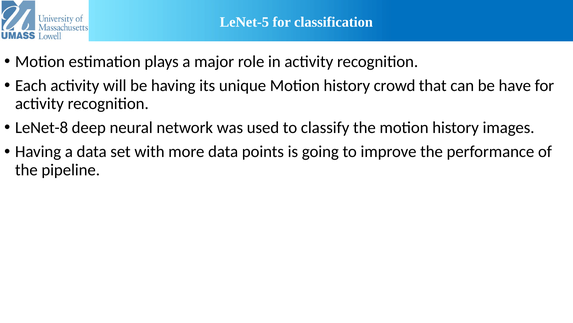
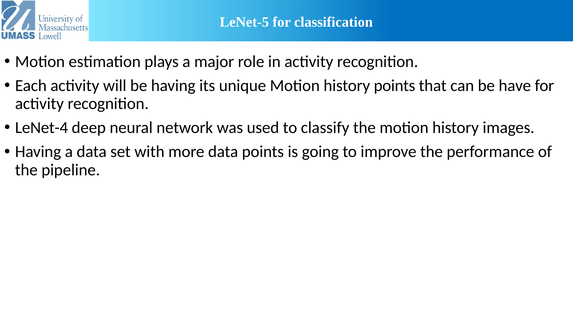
history crowd: crowd -> points
LeNet-8: LeNet-8 -> LeNet-4
